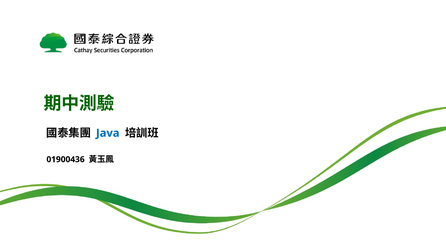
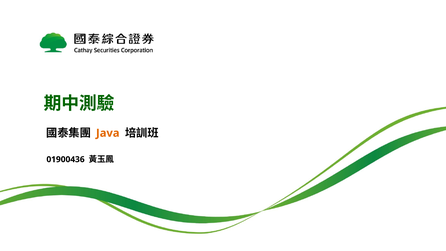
Java colour: blue -> orange
